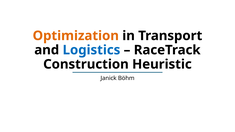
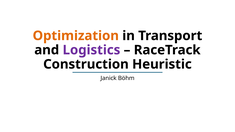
Logistics colour: blue -> purple
